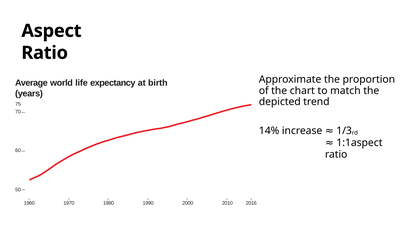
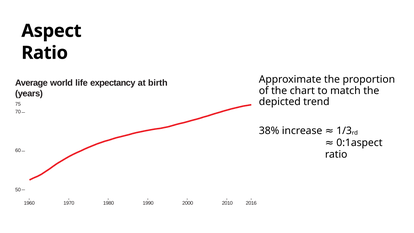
14%: 14% -> 38%
1:1aspect: 1:1aspect -> 0:1aspect
